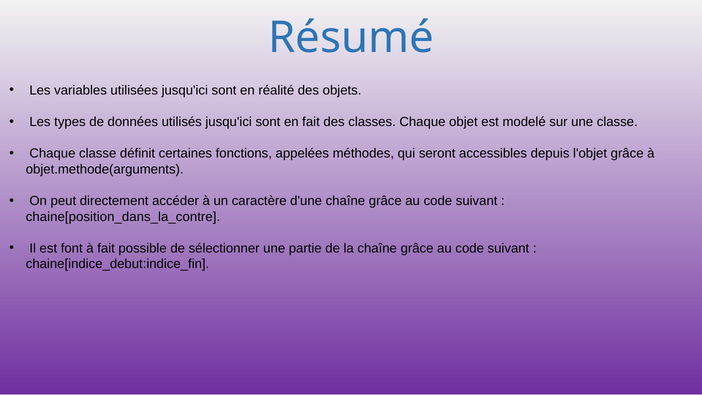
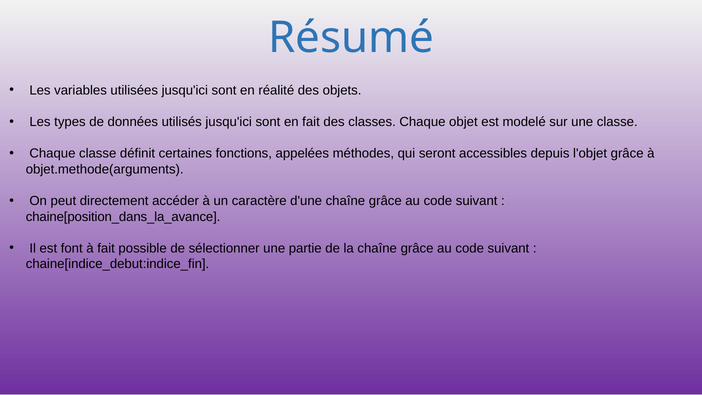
chaine[position_dans_la_contre: chaine[position_dans_la_contre -> chaine[position_dans_la_avance
